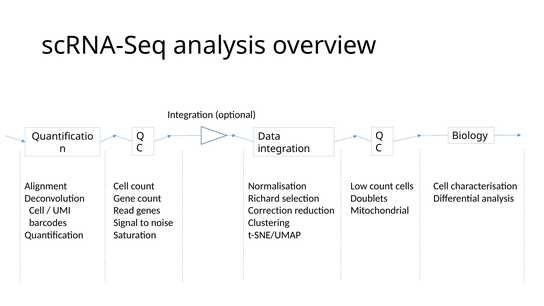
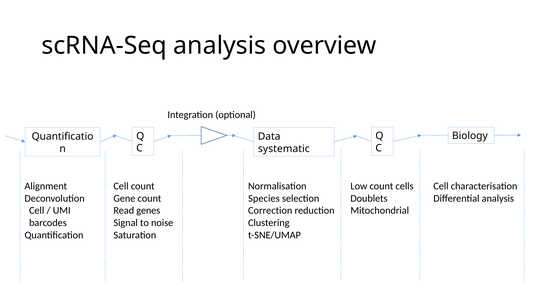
integration at (284, 149): integration -> systematic
Richard: Richard -> Species
